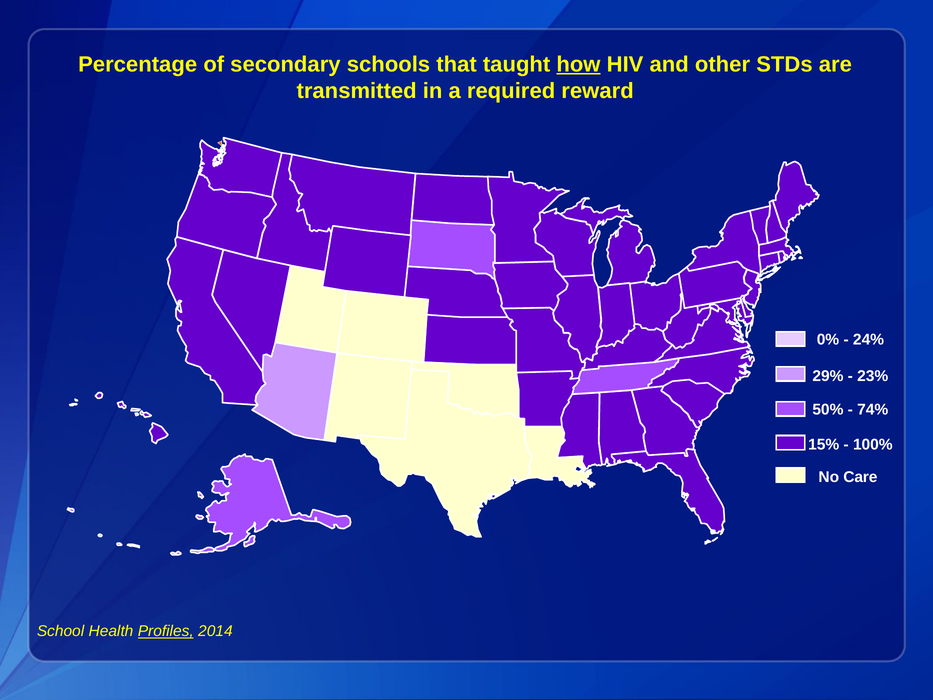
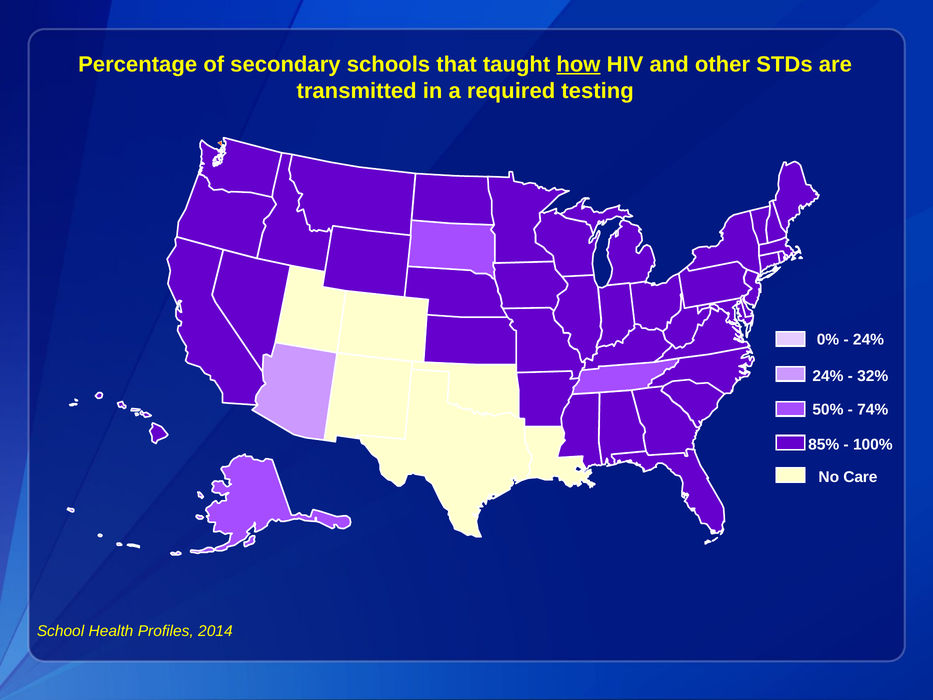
reward: reward -> testing
29% at (828, 376): 29% -> 24%
23%: 23% -> 32%
15%: 15% -> 85%
Profiles underline: present -> none
